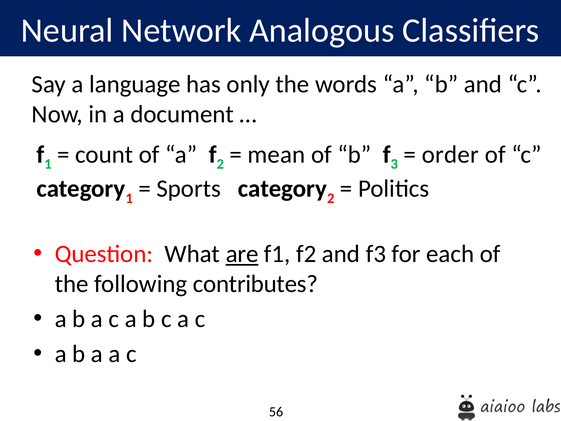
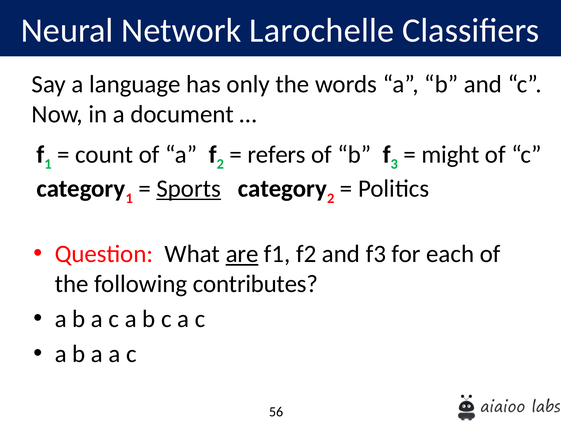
Analogous: Analogous -> Larochelle
mean: mean -> refers
order: order -> might
Sports underline: none -> present
